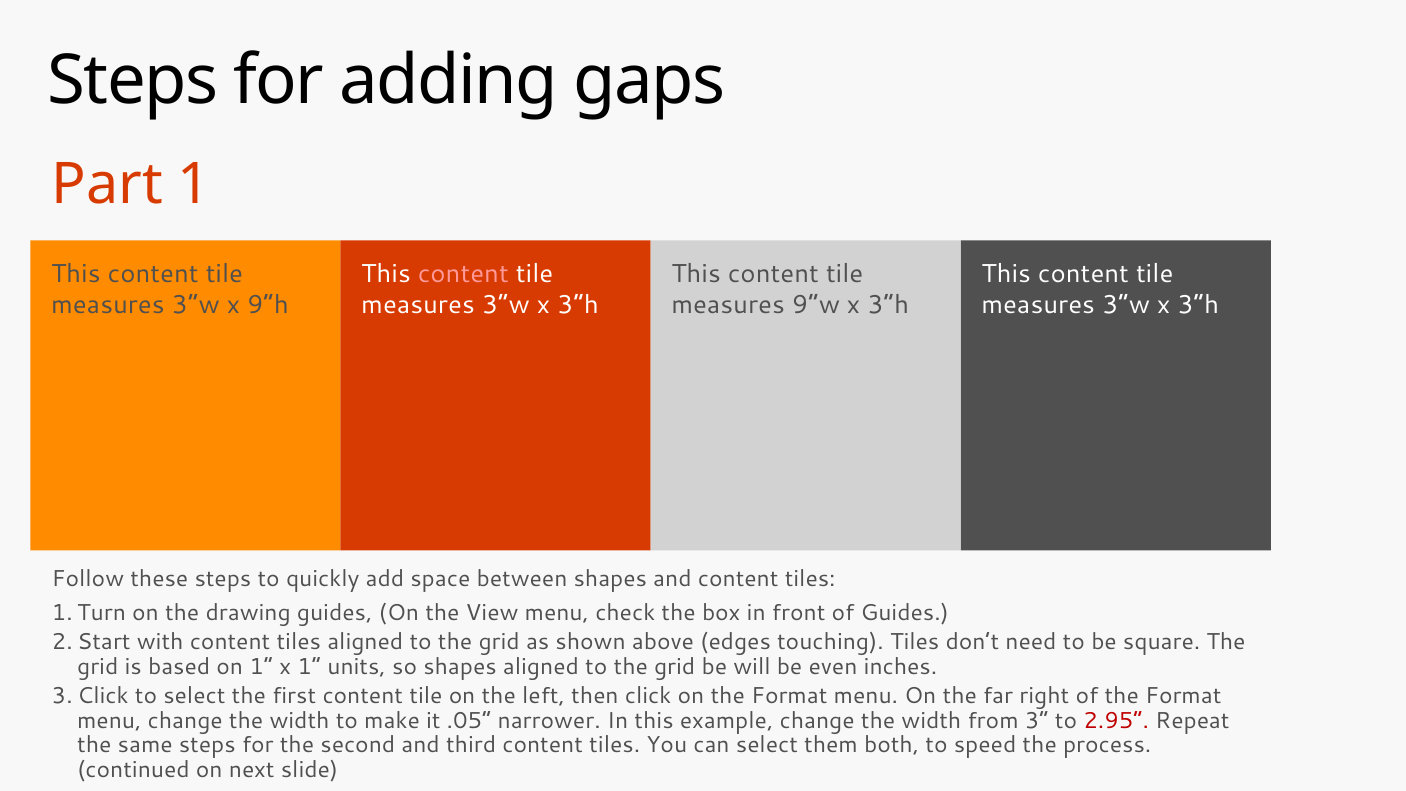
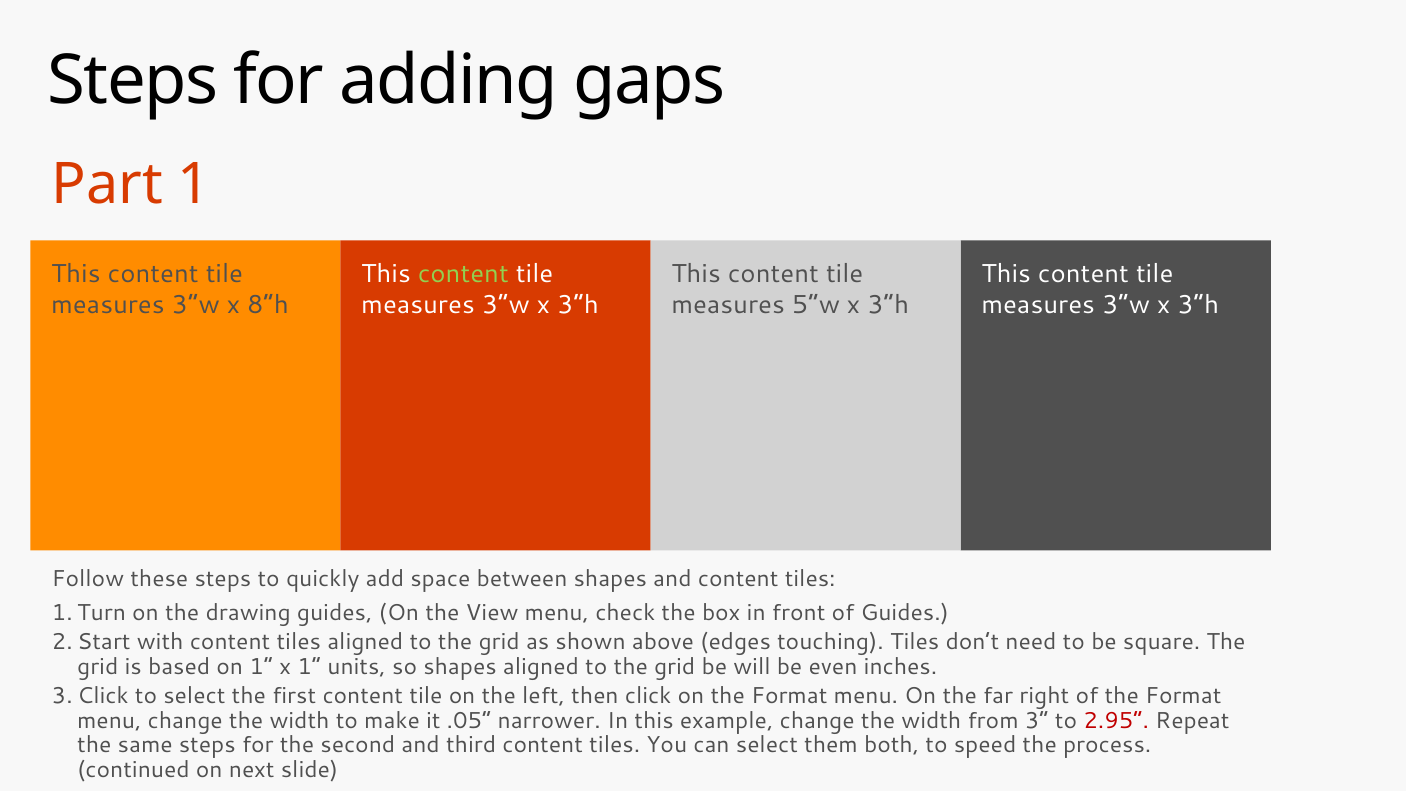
content at (463, 274) colour: pink -> light green
9”h: 9”h -> 8”h
9”w: 9”w -> 5”w
